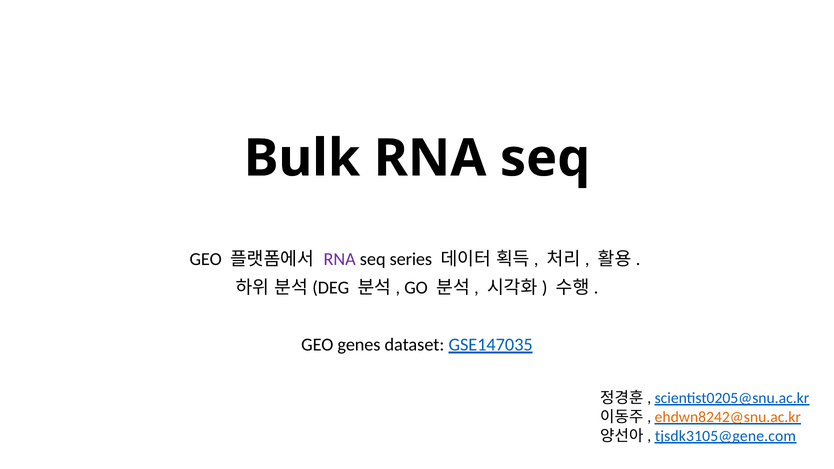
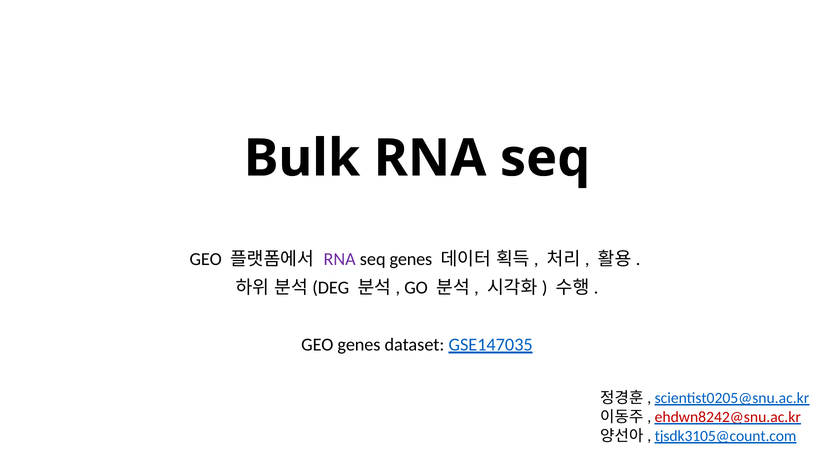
seq series: series -> genes
ehdwn8242@snu.ac.kr colour: orange -> red
tjsdk3105@gene.com: tjsdk3105@gene.com -> tjsdk3105@count.com
